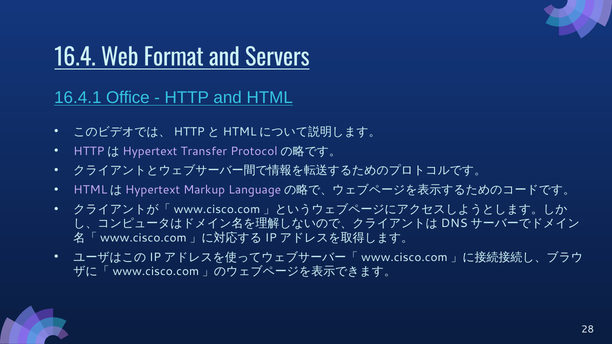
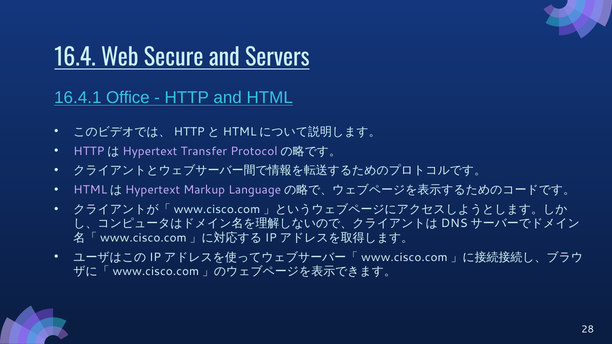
Format: Format -> Secure
